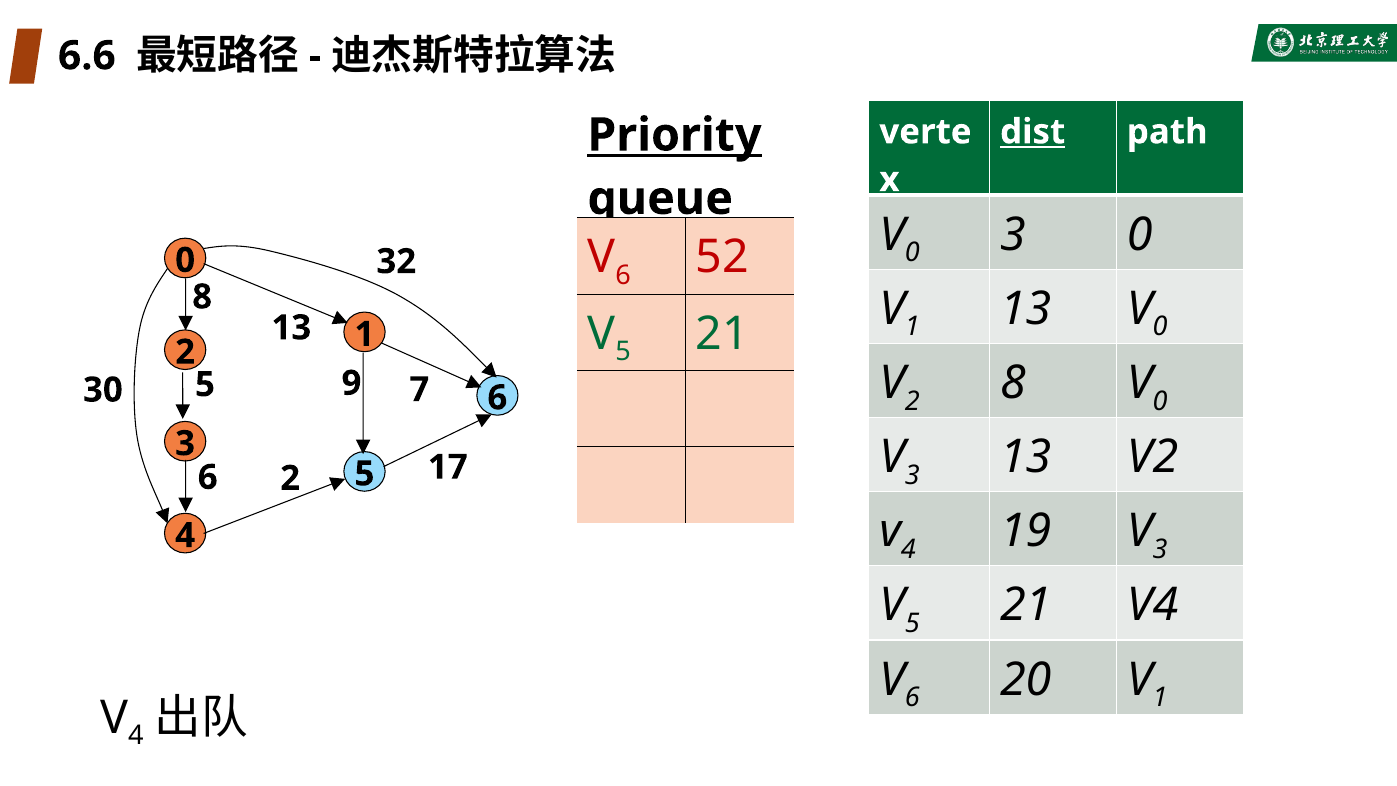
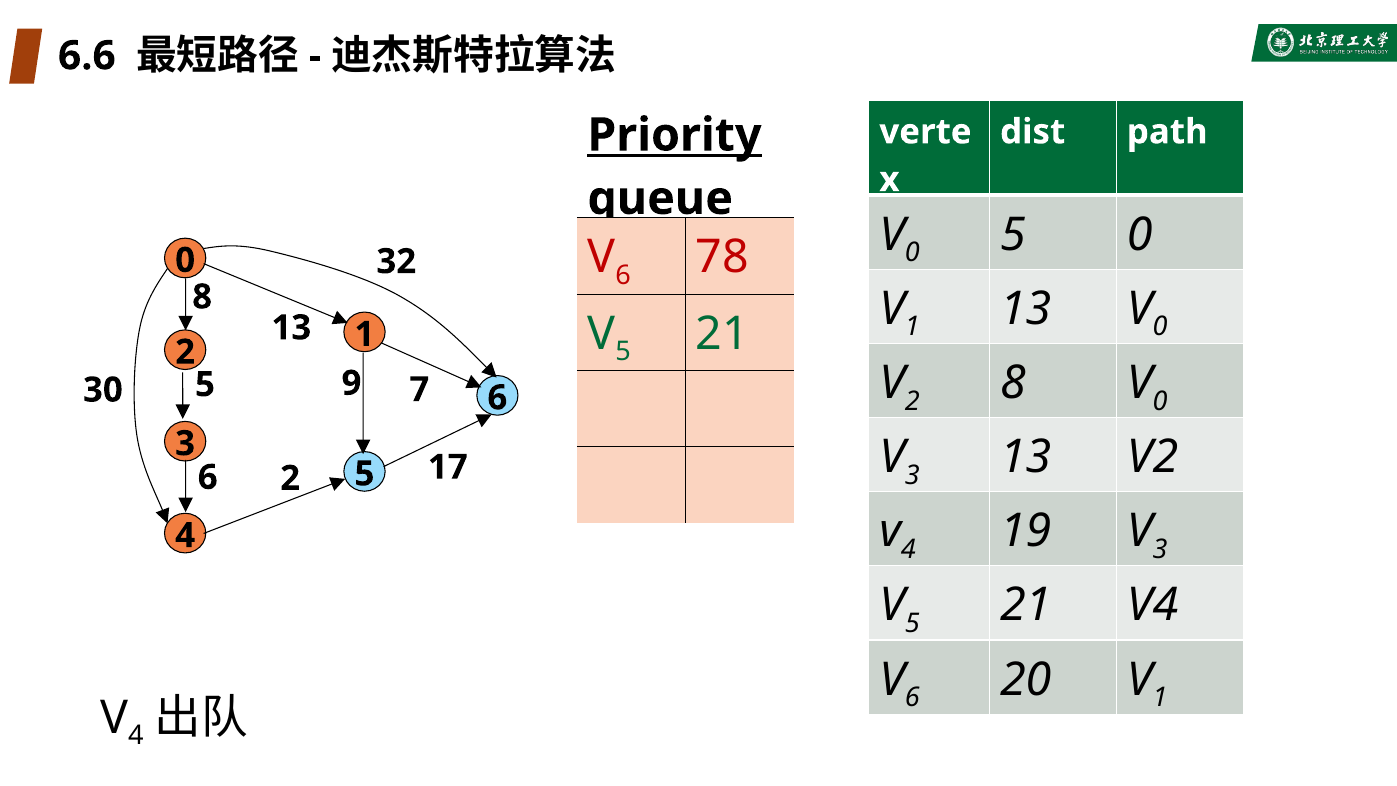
dist underline: present -> none
3 at (1013, 235): 3 -> 5
52: 52 -> 78
